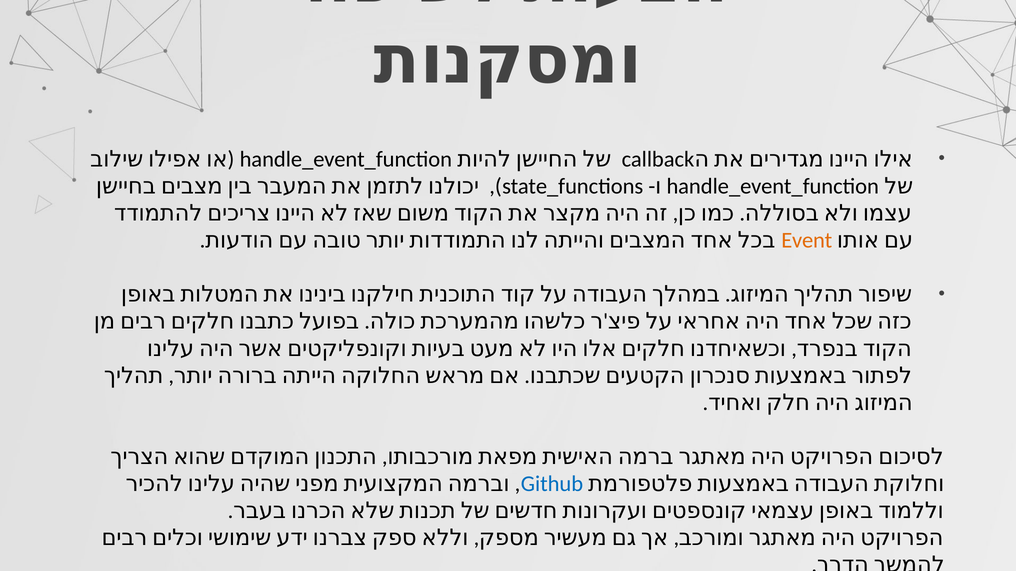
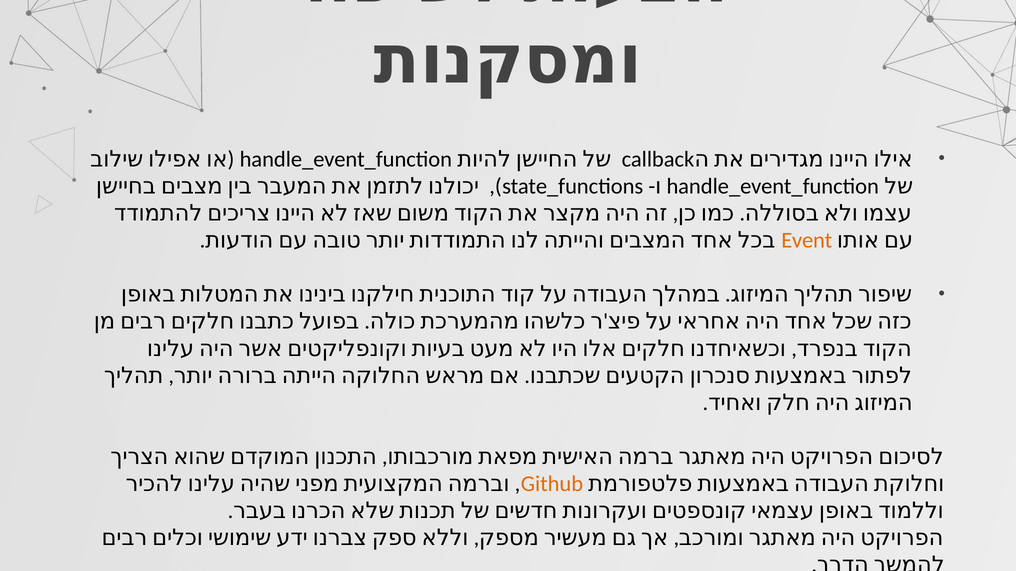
Github colour: blue -> orange
